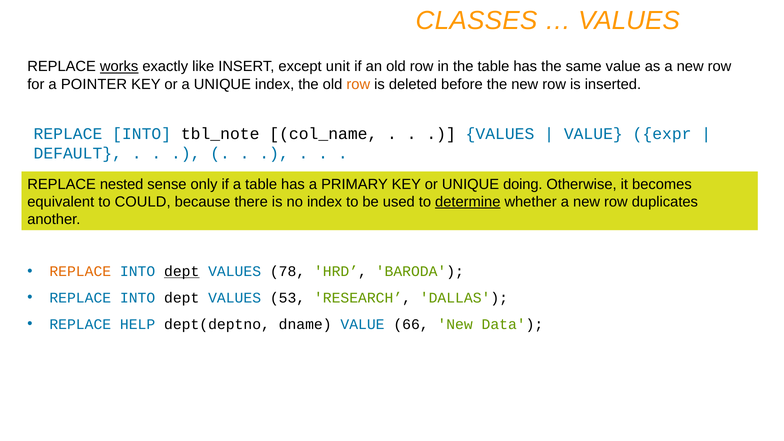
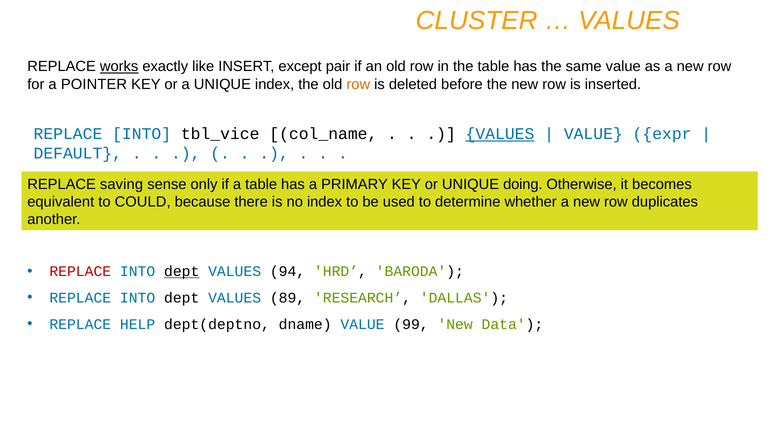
CLASSES: CLASSES -> CLUSTER
unit: unit -> pair
tbl_note: tbl_note -> tbl_vice
VALUES at (500, 134) underline: none -> present
nested: nested -> saving
determine underline: present -> none
REPLACE at (80, 271) colour: orange -> red
78: 78 -> 94
53: 53 -> 89
66: 66 -> 99
